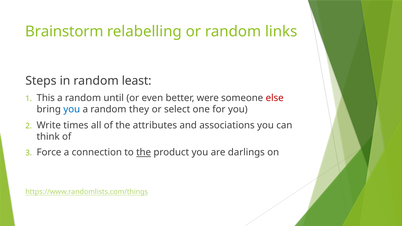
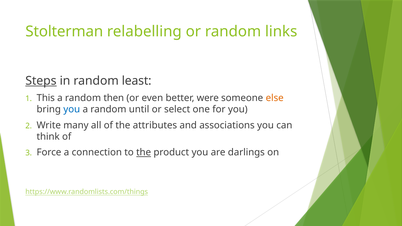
Brainstorm: Brainstorm -> Stolterman
Steps underline: none -> present
until: until -> then
else colour: red -> orange
they: they -> until
times: times -> many
